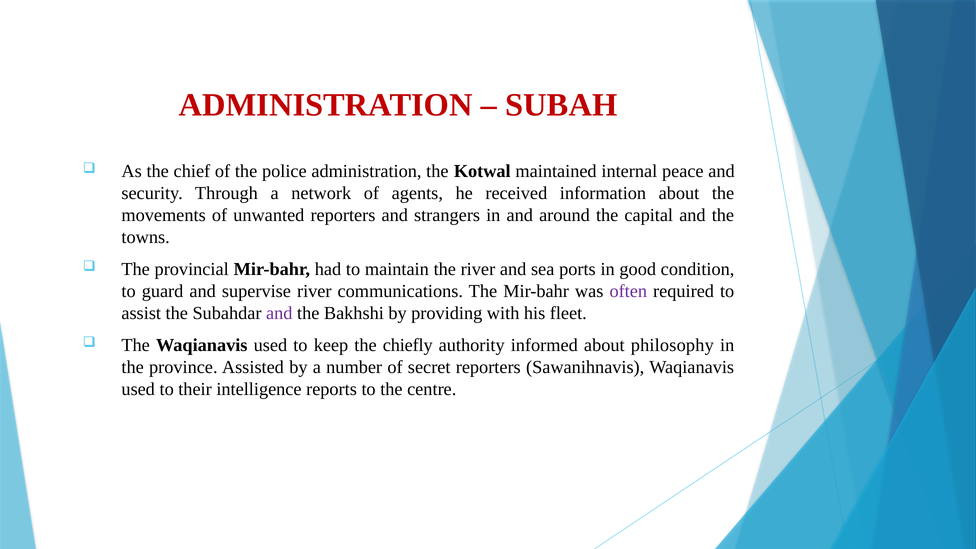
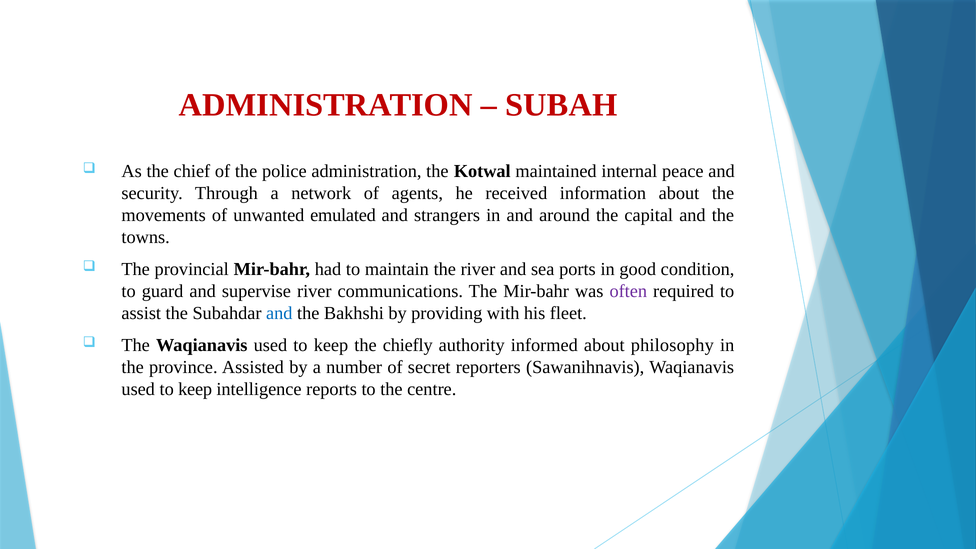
unwanted reporters: reporters -> emulated
and at (279, 313) colour: purple -> blue
their at (195, 389): their -> keep
